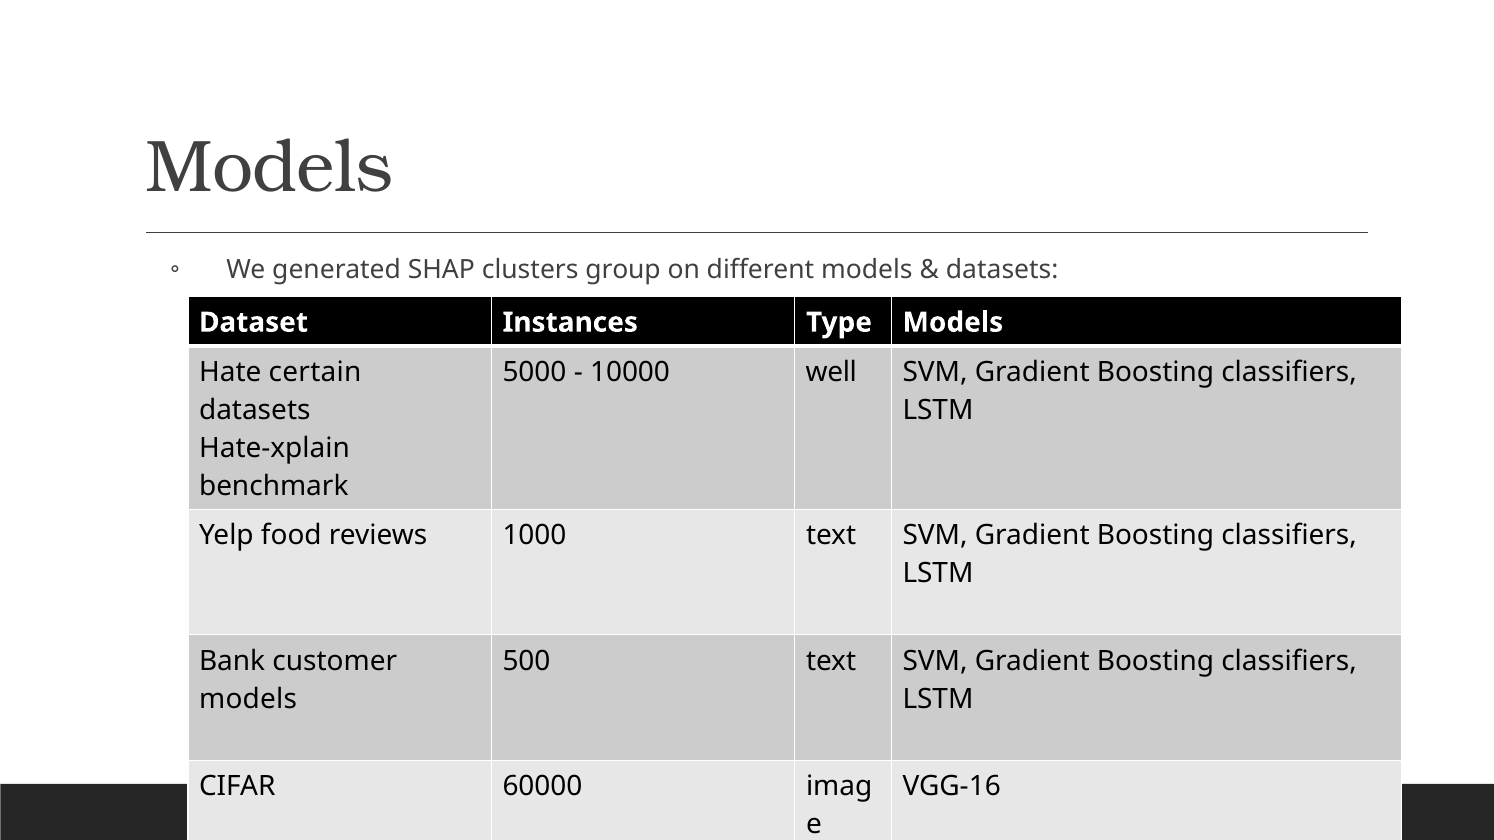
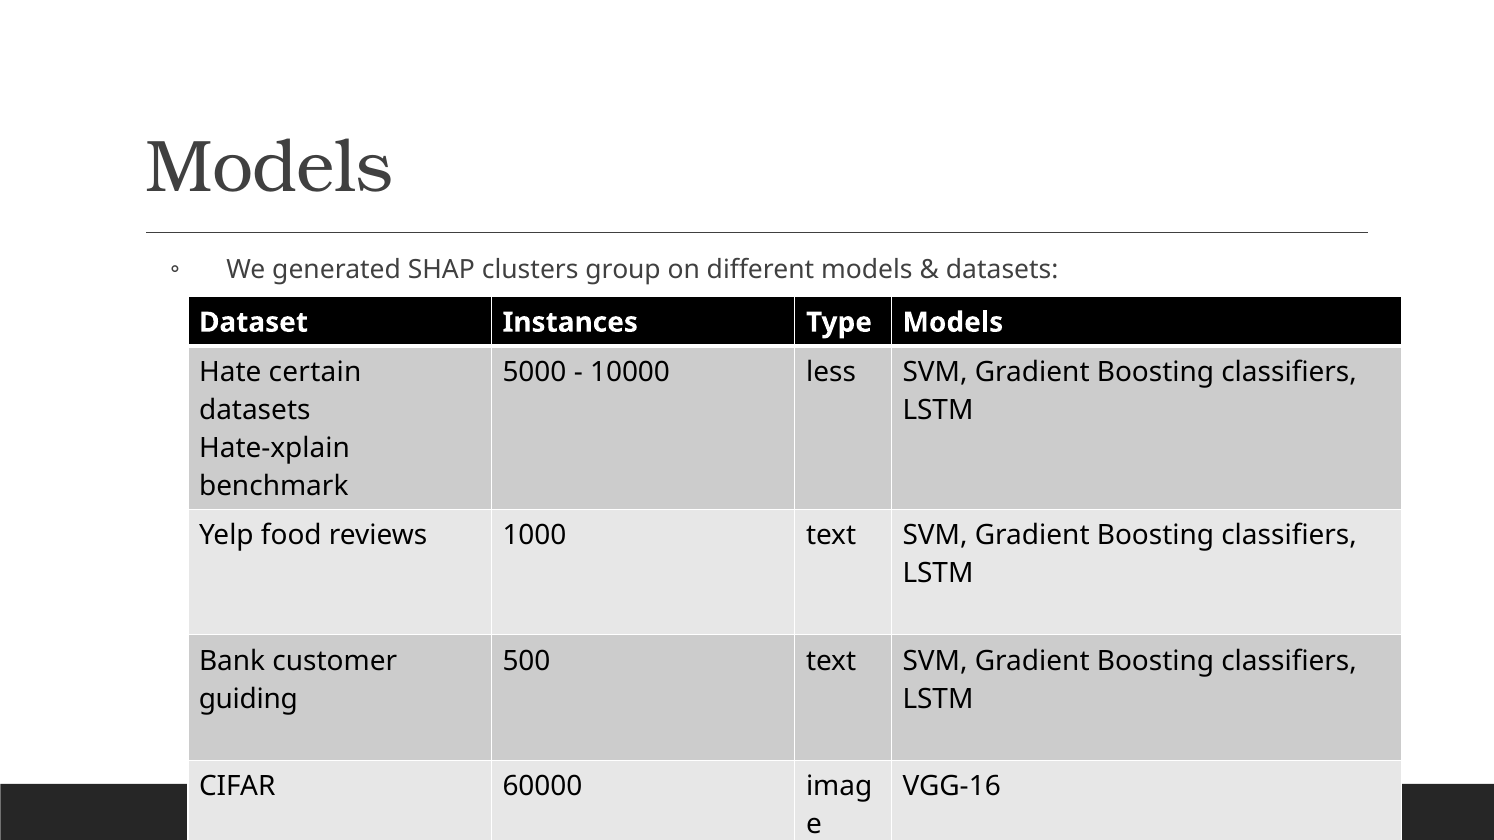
well: well -> less
models at (248, 699): models -> guiding
